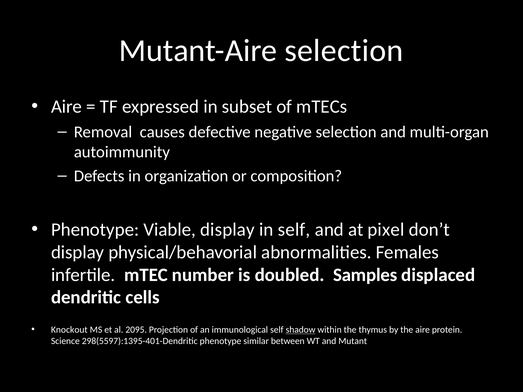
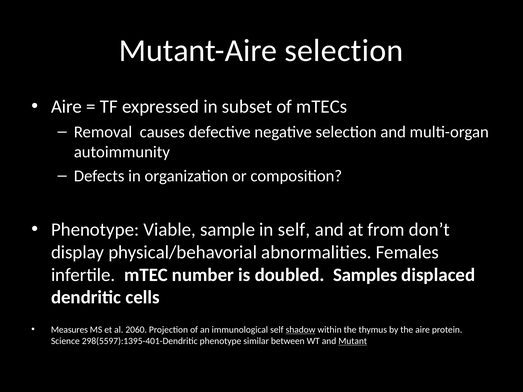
Viable display: display -> sample
pixel: pixel -> from
Knockout: Knockout -> Measures
2095: 2095 -> 2060
Mutant underline: none -> present
